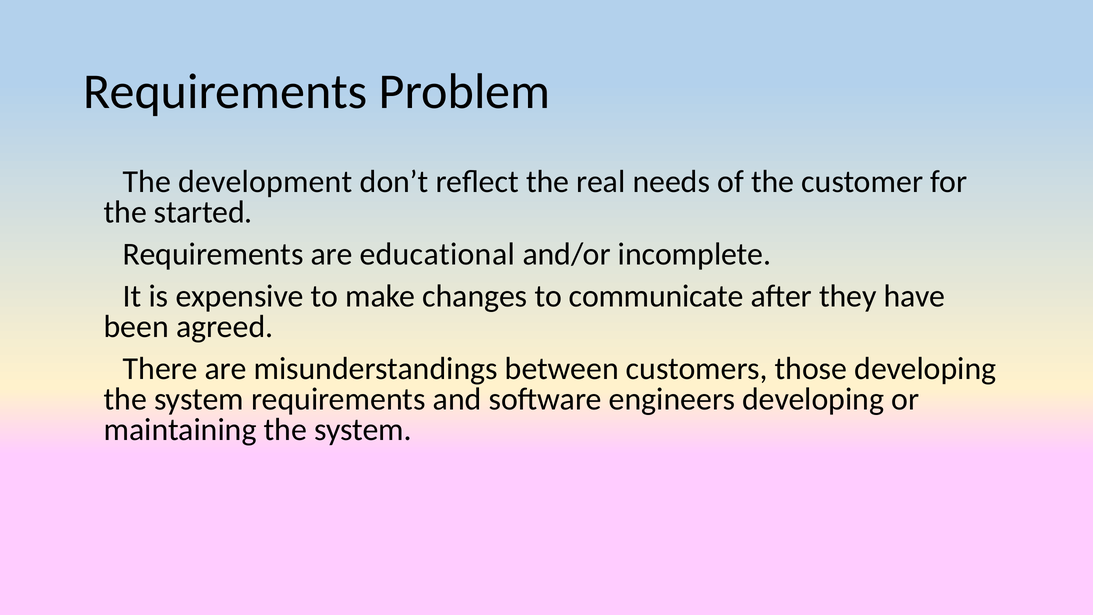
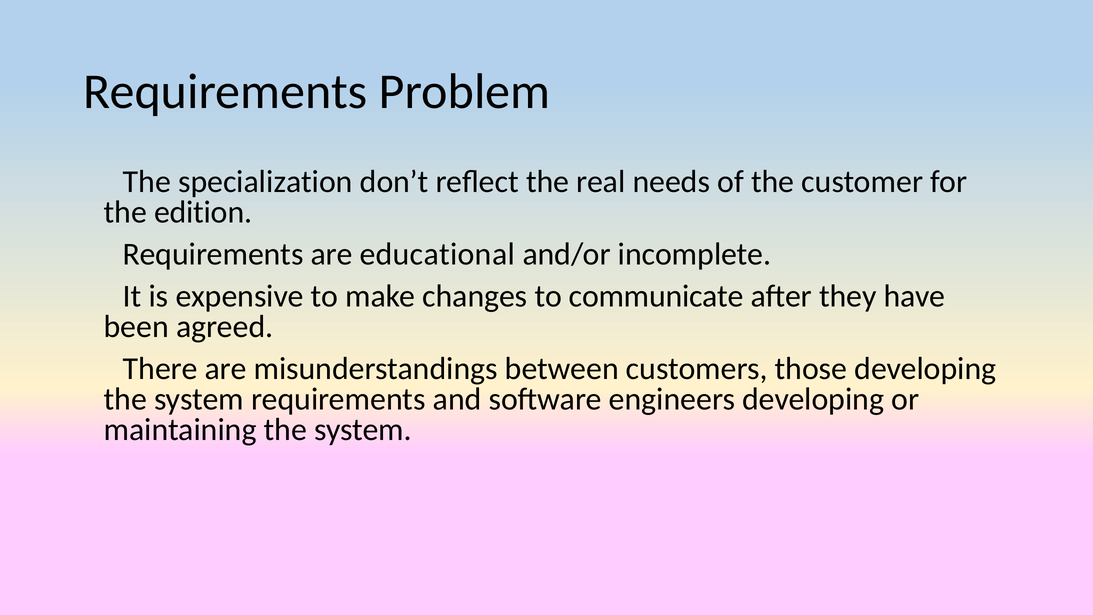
development: development -> specialization
started: started -> edition
